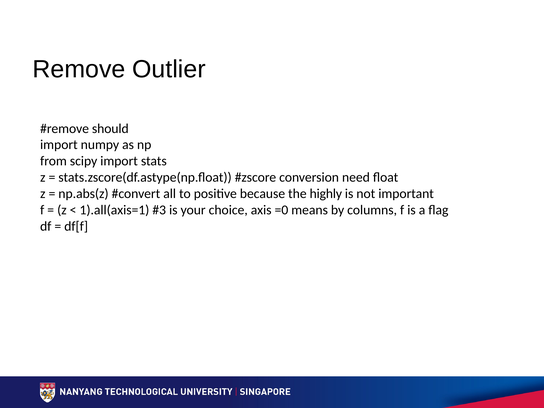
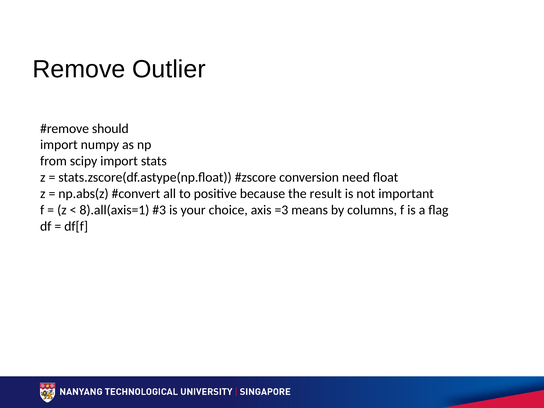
highly: highly -> result
1).all(axis=1: 1).all(axis=1 -> 8).all(axis=1
=0: =0 -> =3
